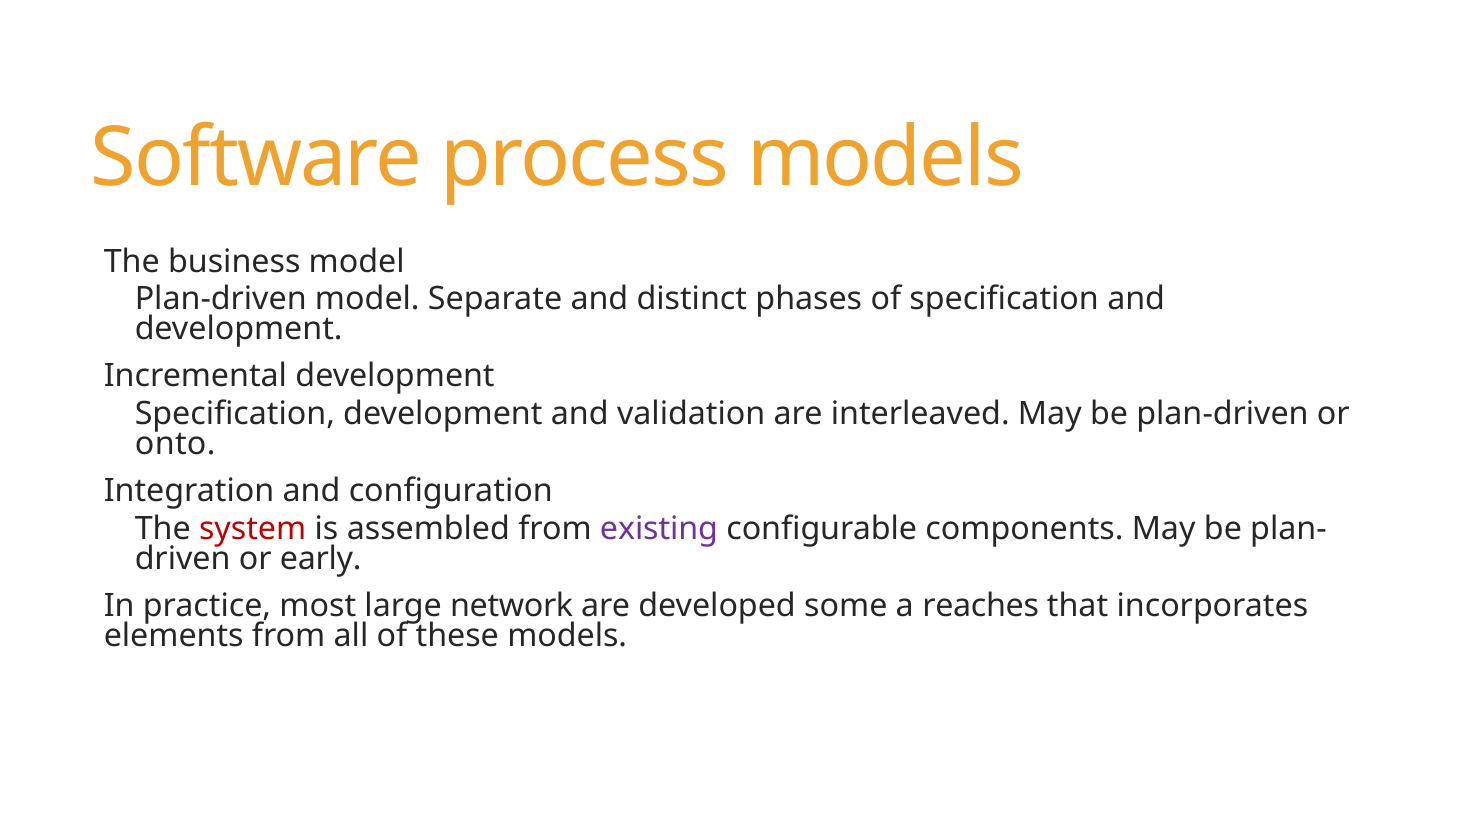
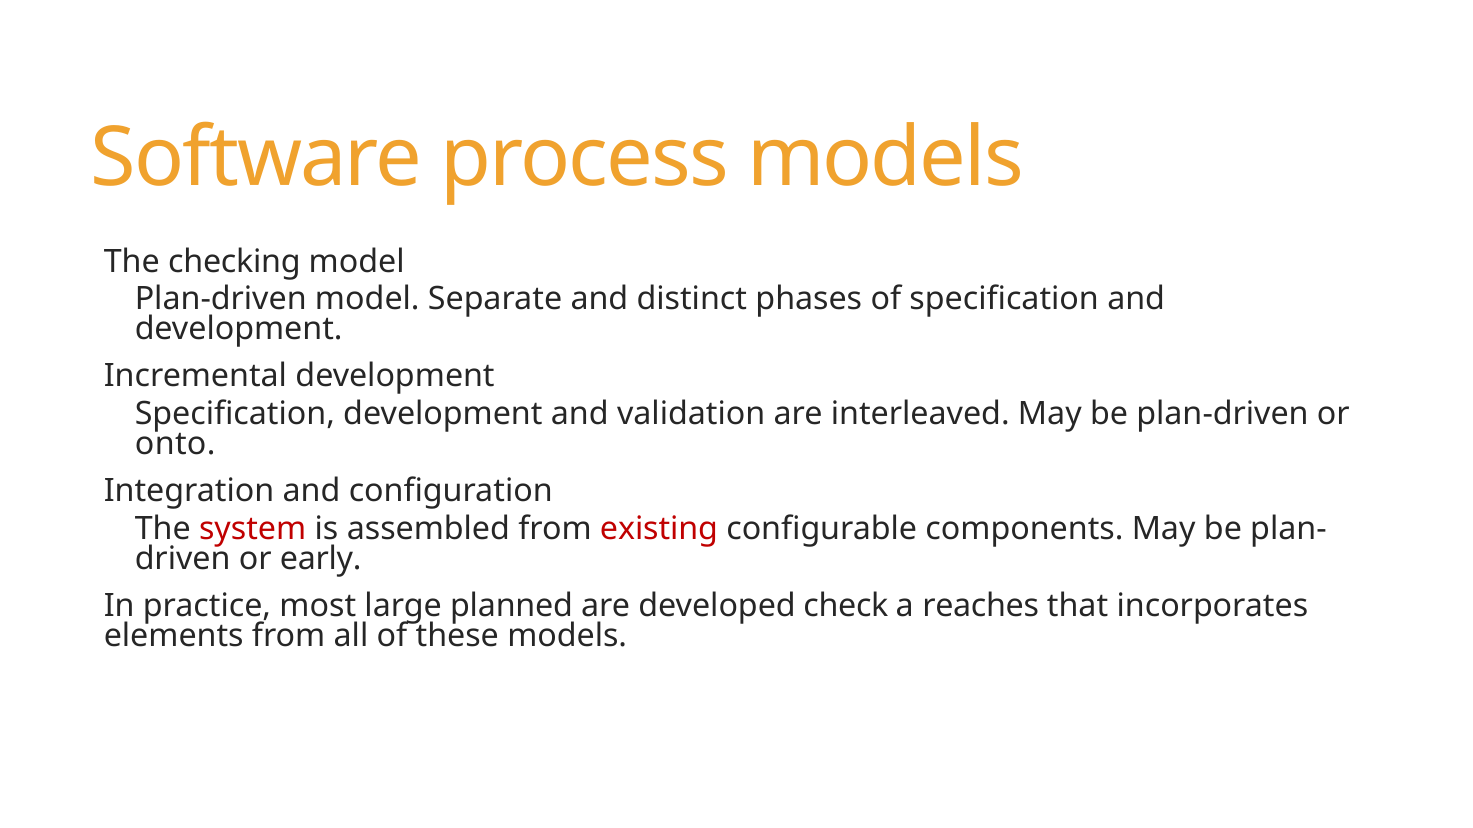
business: business -> checking
existing colour: purple -> red
network: network -> planned
some: some -> check
